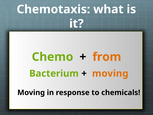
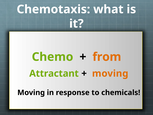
Bacterium: Bacterium -> Attractant
